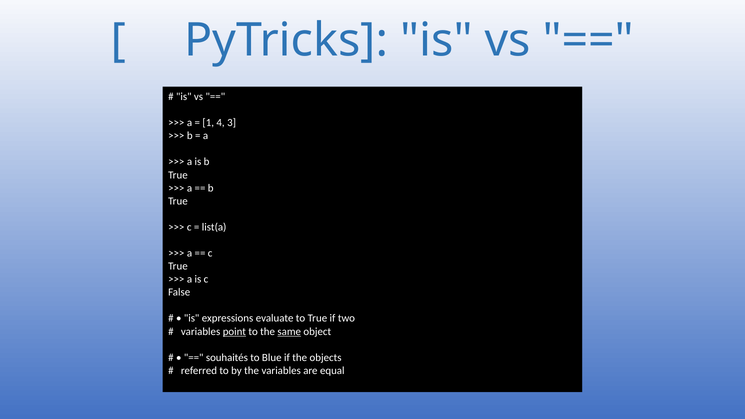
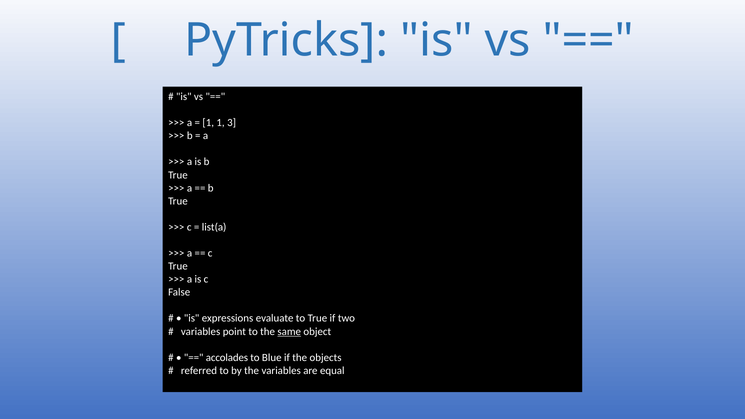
1 4: 4 -> 1
point underline: present -> none
souhaités: souhaités -> accolades
